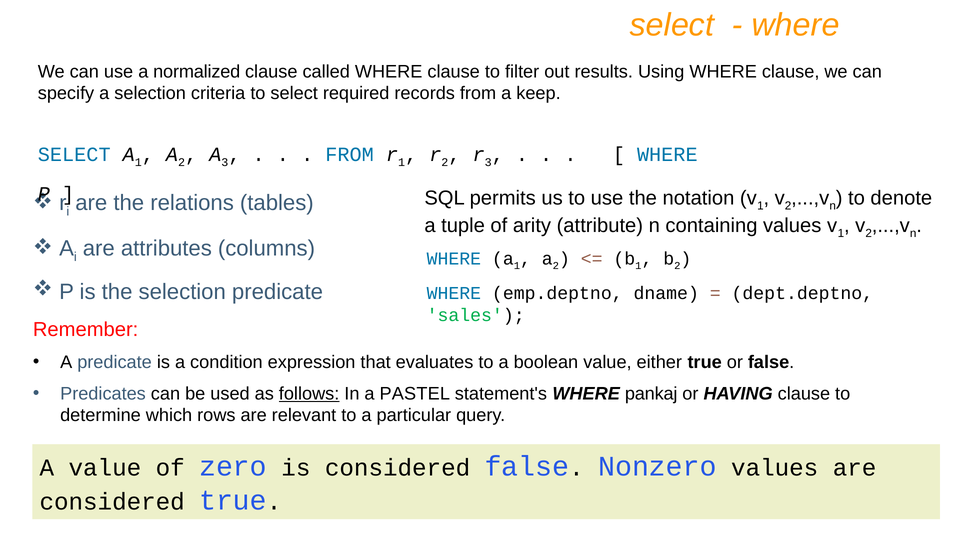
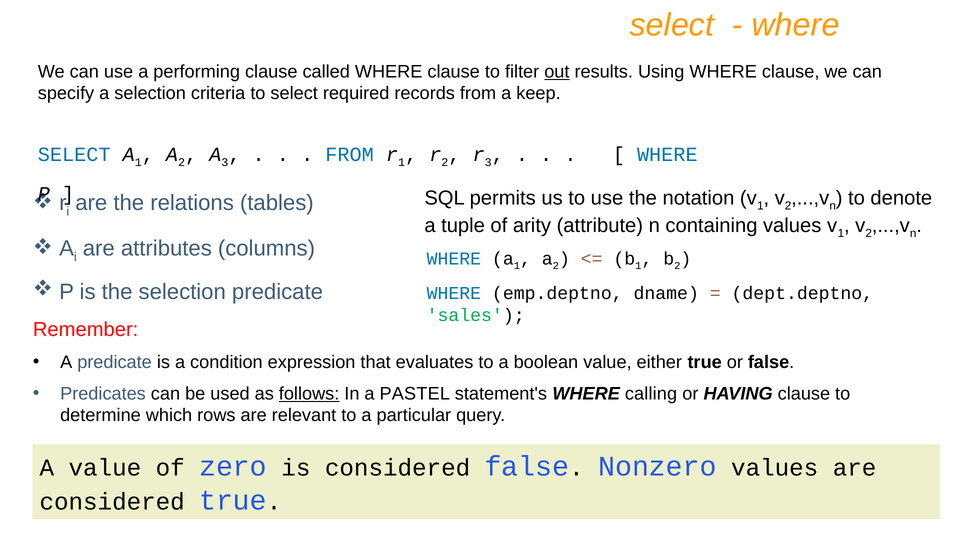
normalized: normalized -> performing
out underline: none -> present
pankaj: pankaj -> calling
